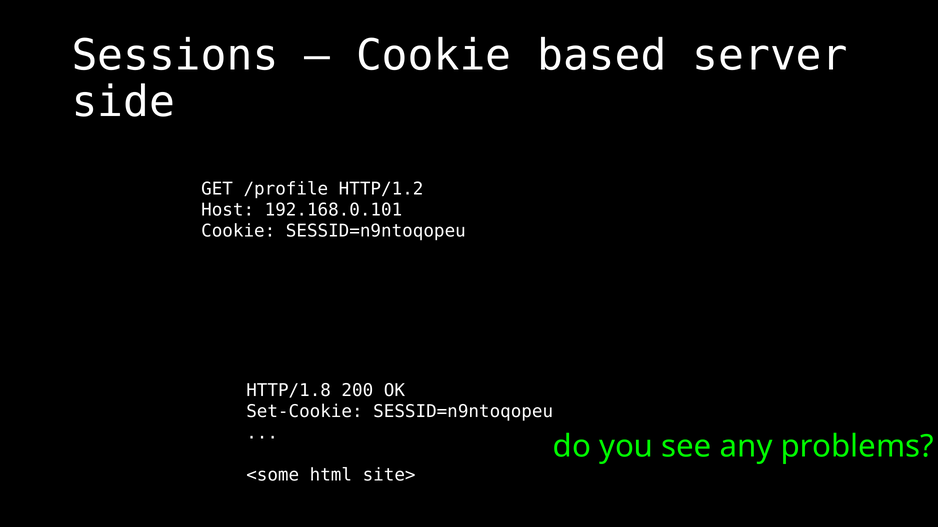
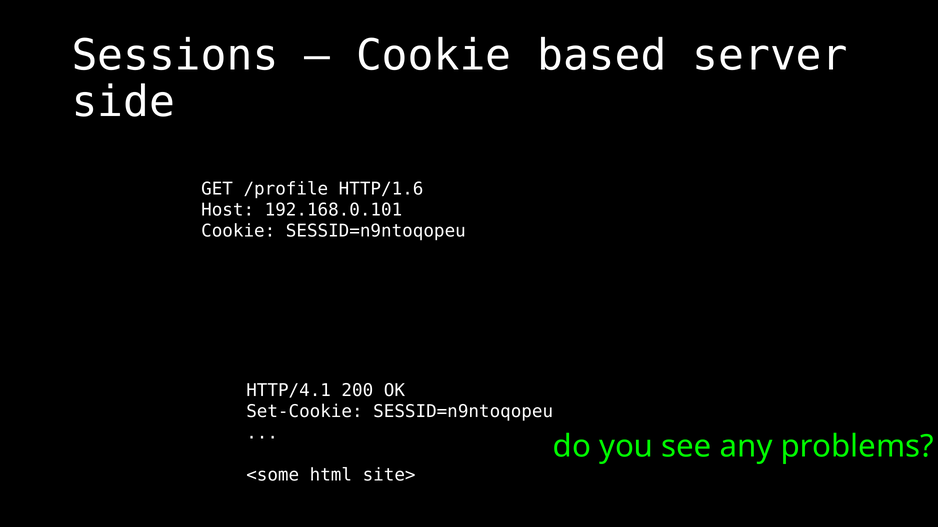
HTTP/1.2: HTTP/1.2 -> HTTP/1.6
HTTP/1.8: HTTP/1.8 -> HTTP/4.1
